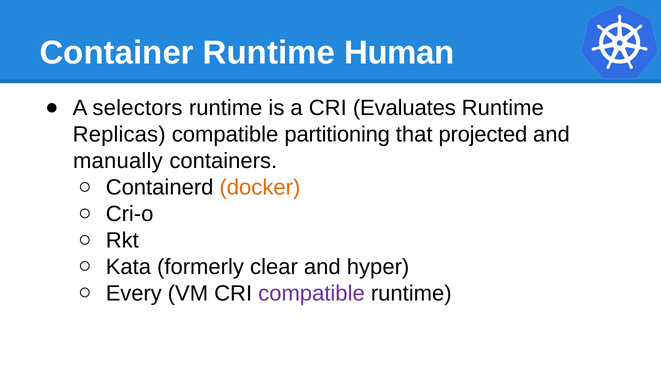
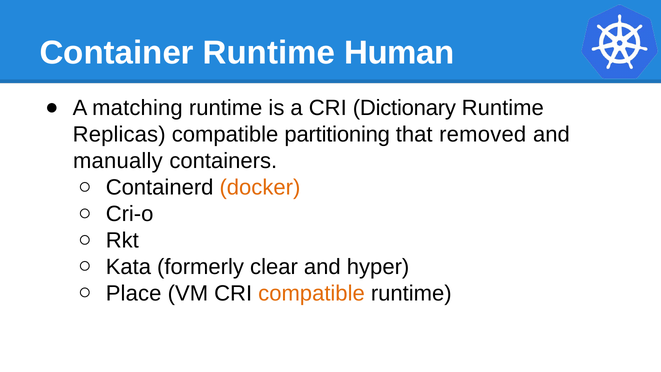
selectors: selectors -> matching
Evaluates: Evaluates -> Dictionary
projected: projected -> removed
Every: Every -> Place
compatible at (312, 293) colour: purple -> orange
